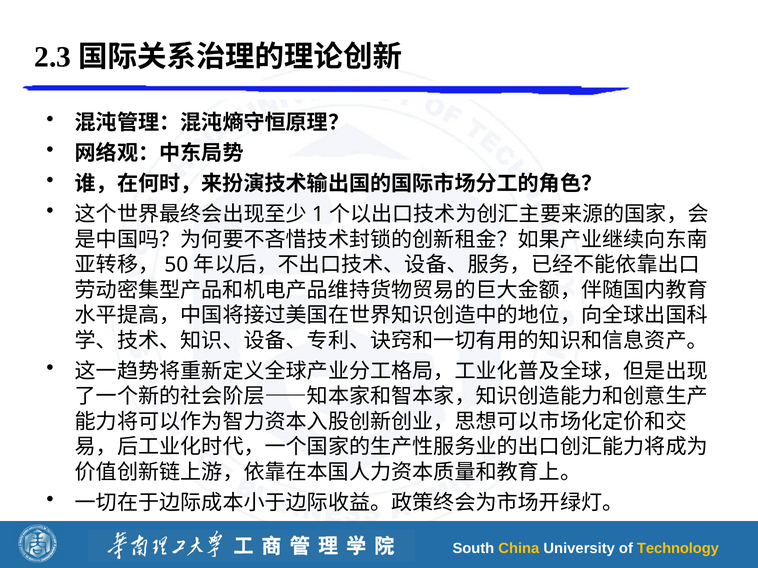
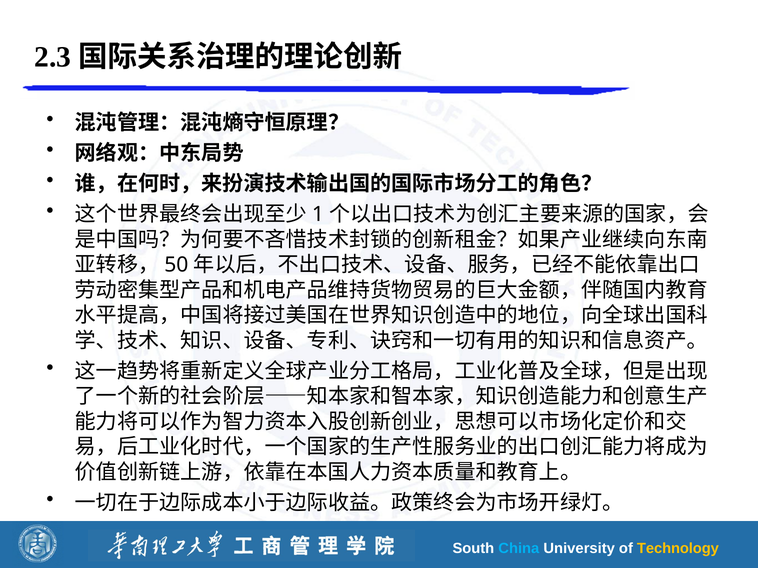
China colour: yellow -> light blue
